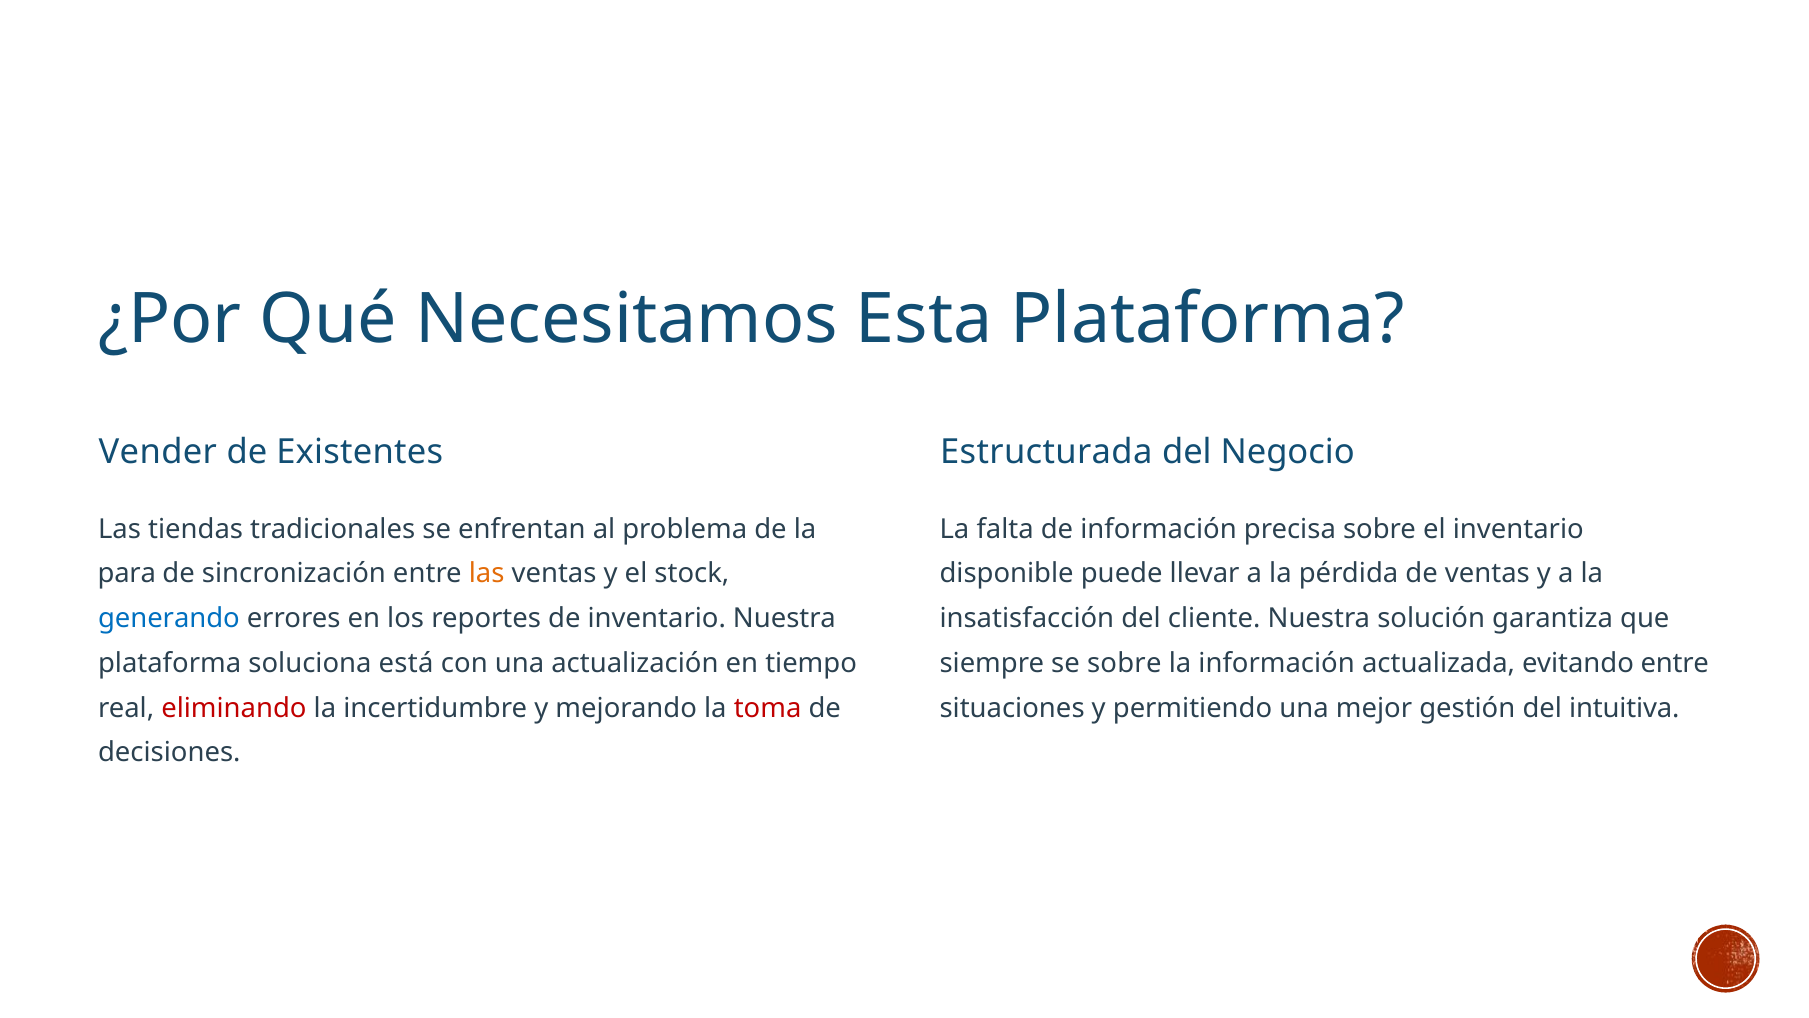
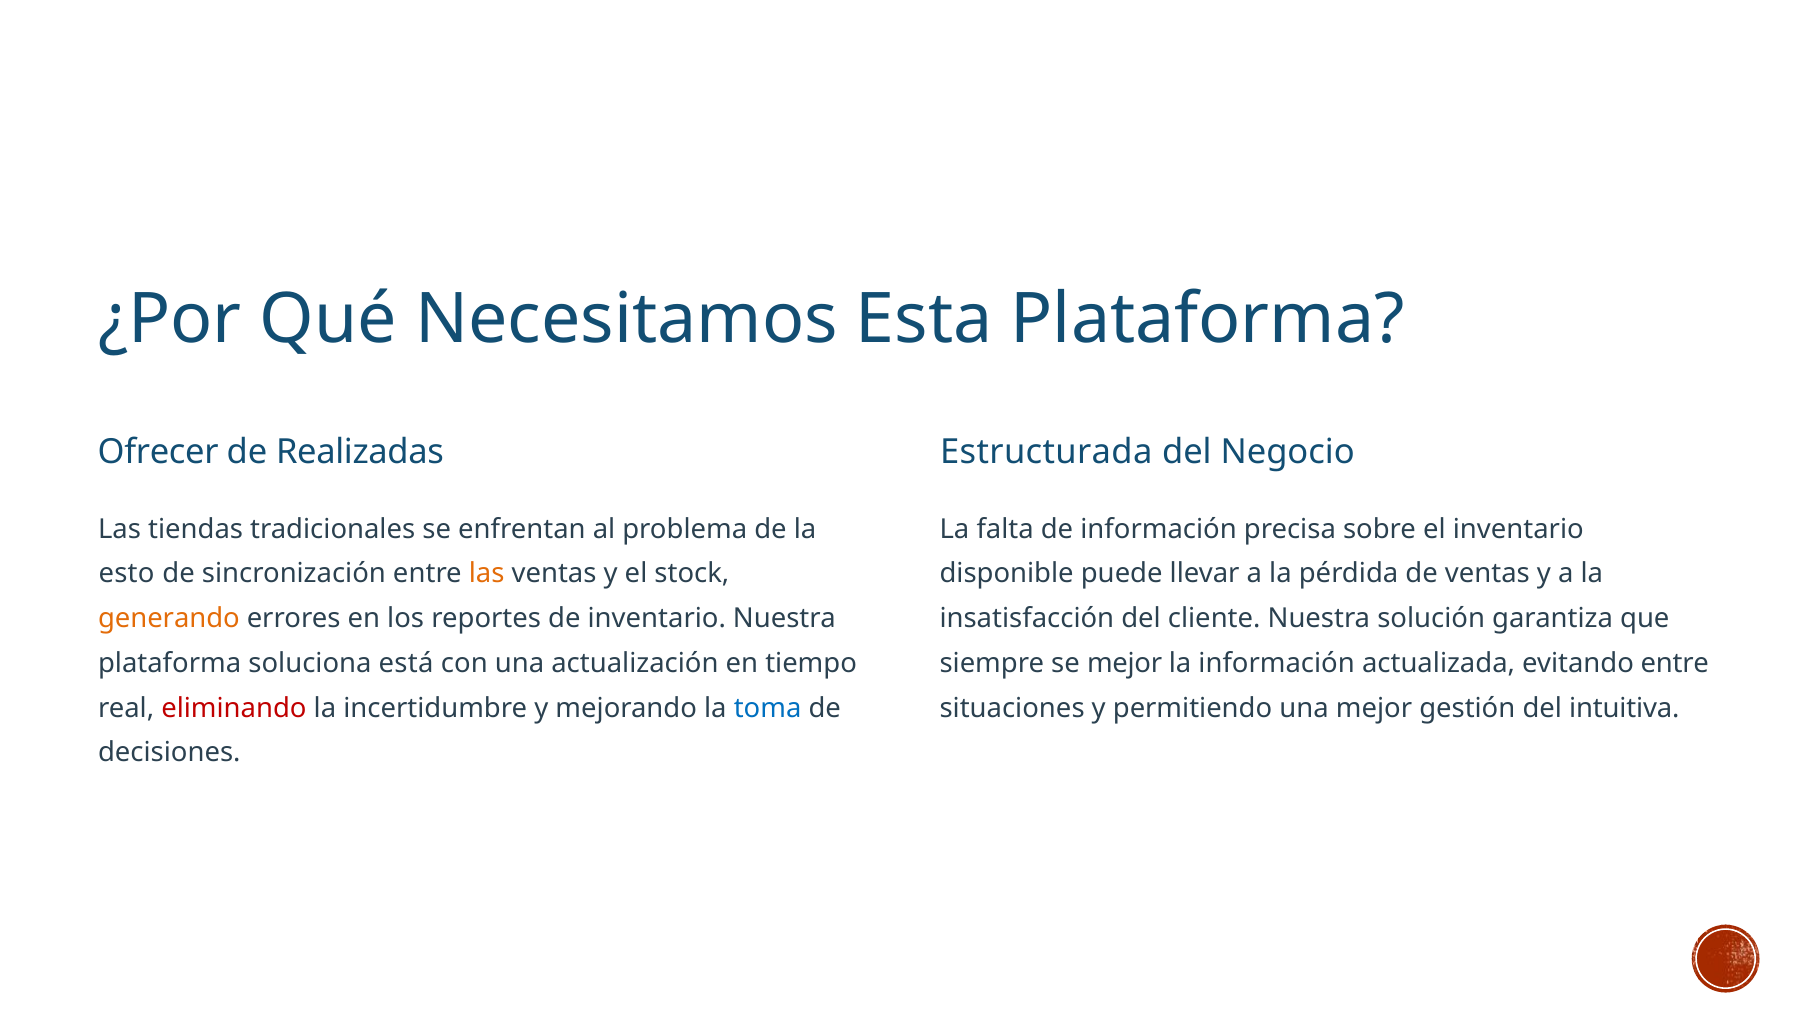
Vender: Vender -> Ofrecer
Existentes: Existentes -> Realizadas
para: para -> esto
generando colour: blue -> orange
se sobre: sobre -> mejor
toma colour: red -> blue
